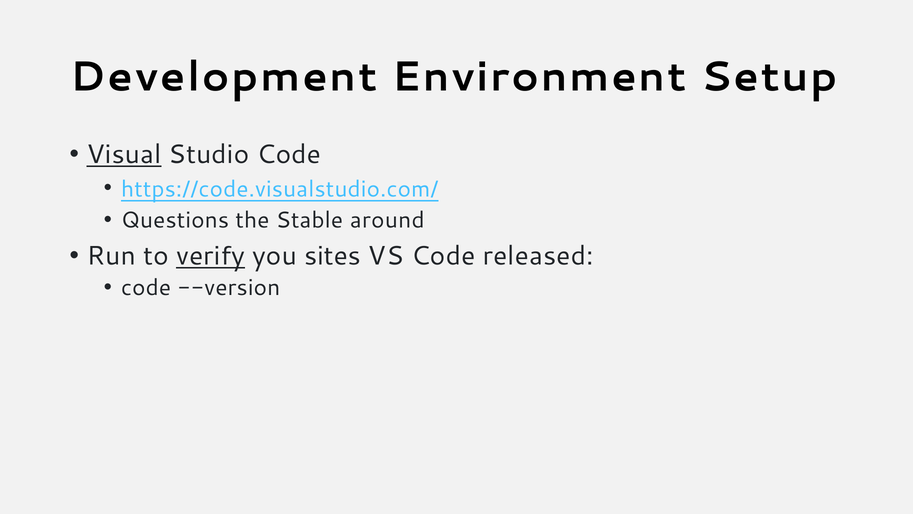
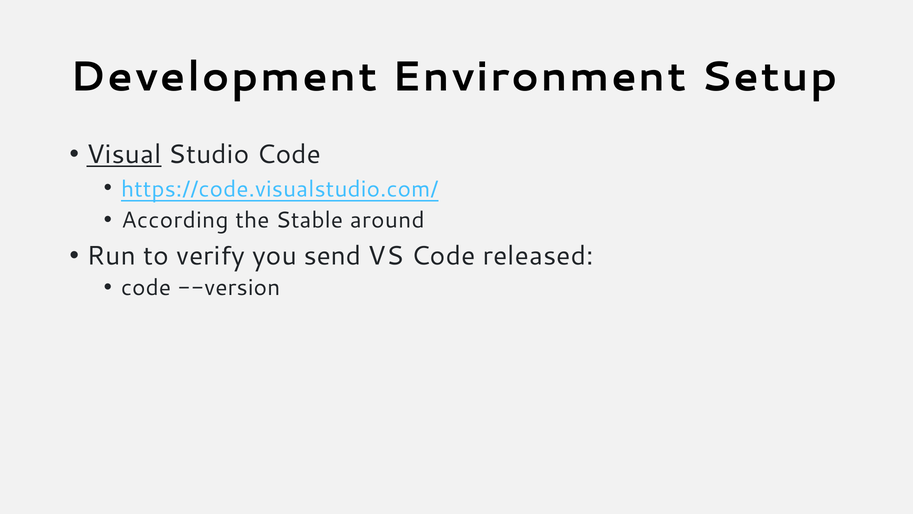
Questions: Questions -> According
verify underline: present -> none
sites: sites -> send
